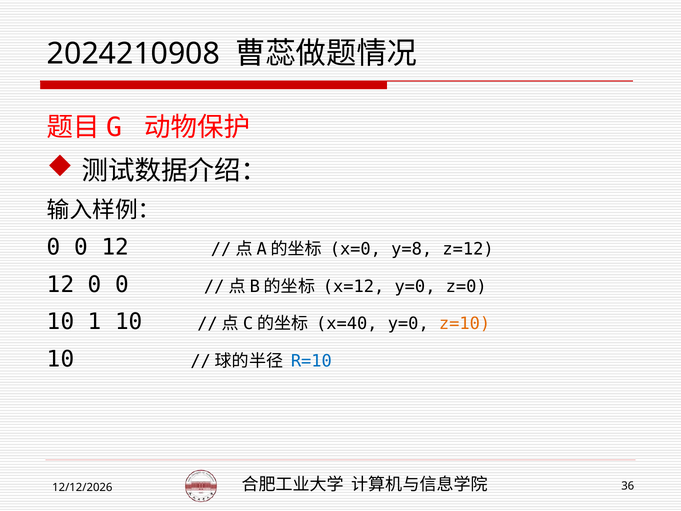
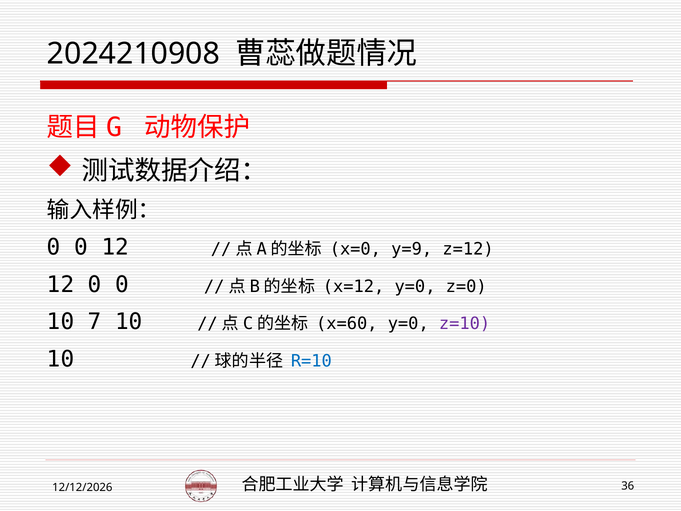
y=8: y=8 -> y=9
1: 1 -> 7
x=40: x=40 -> x=60
z=10 colour: orange -> purple
